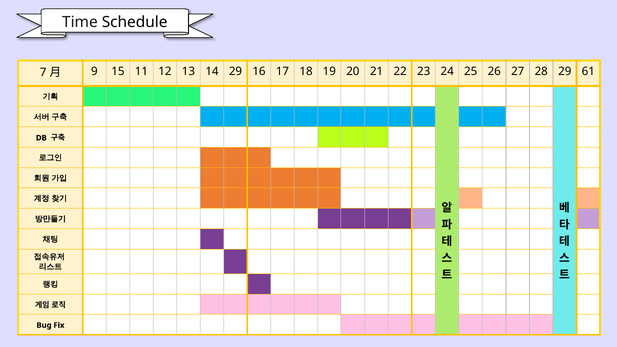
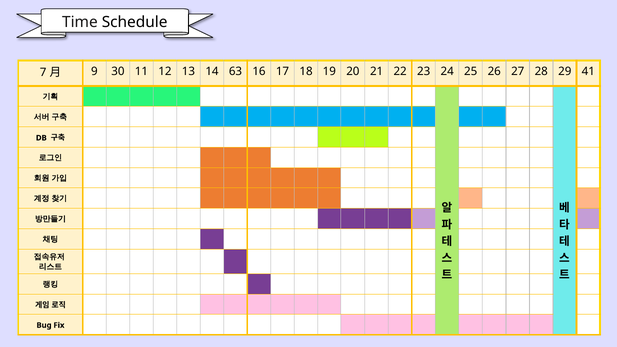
15: 15 -> 30
14 29: 29 -> 63
61: 61 -> 41
